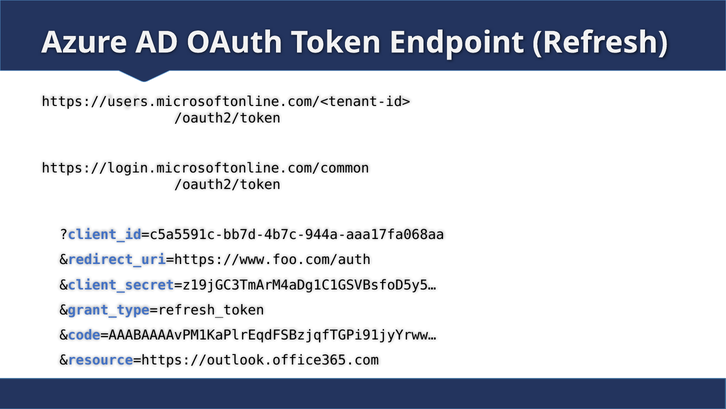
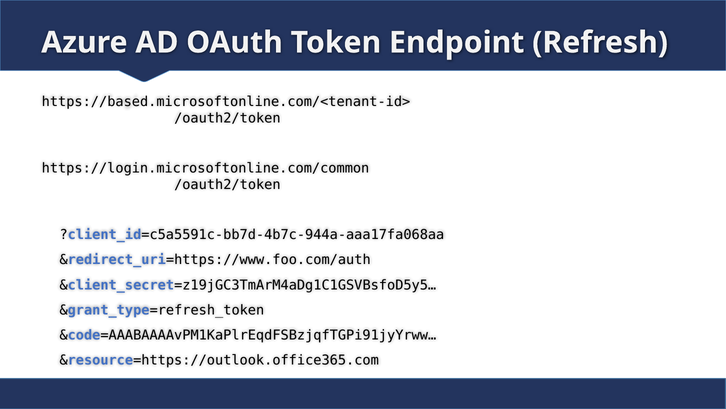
https://users.microsoftonline.com/<tenant-id>: https://users.microsoftonline.com/<tenant-id> -> https://based.microsoftonline.com/<tenant-id>
